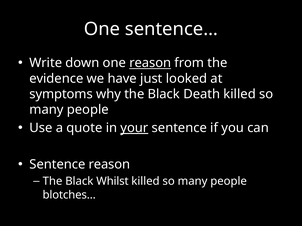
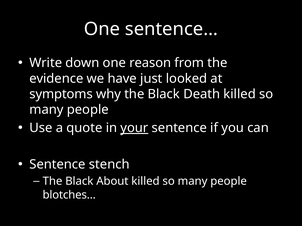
reason at (150, 63) underline: present -> none
Sentence reason: reason -> stench
Whilst: Whilst -> About
